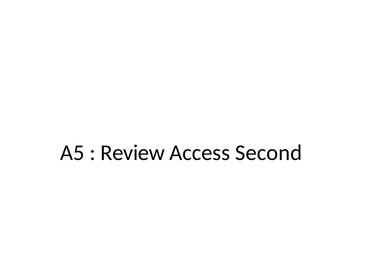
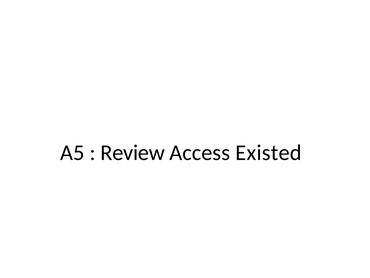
Second: Second -> Existed
